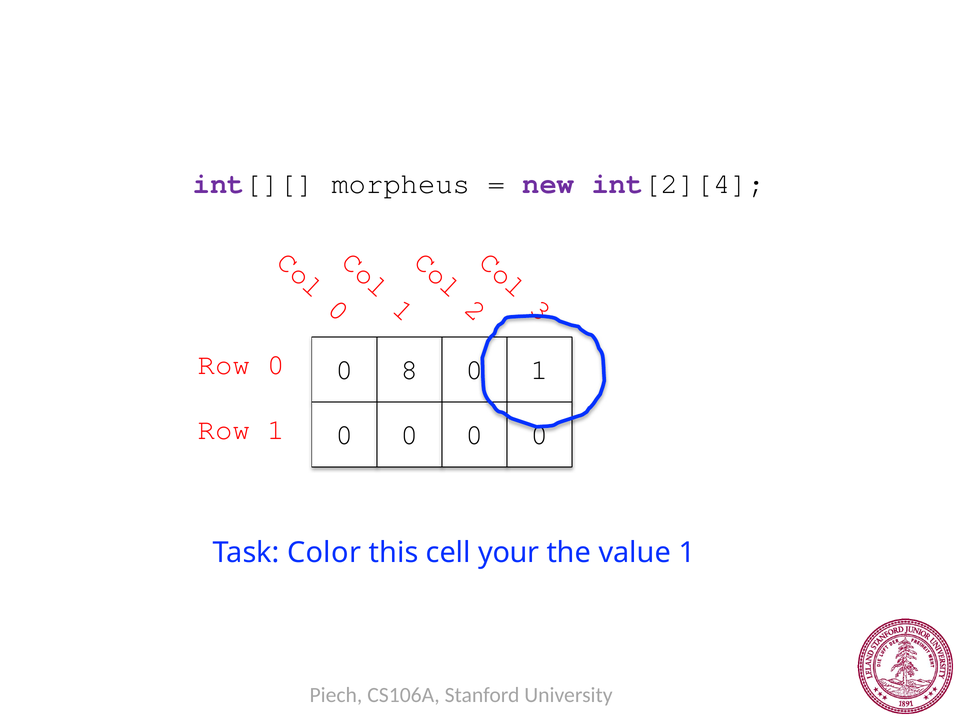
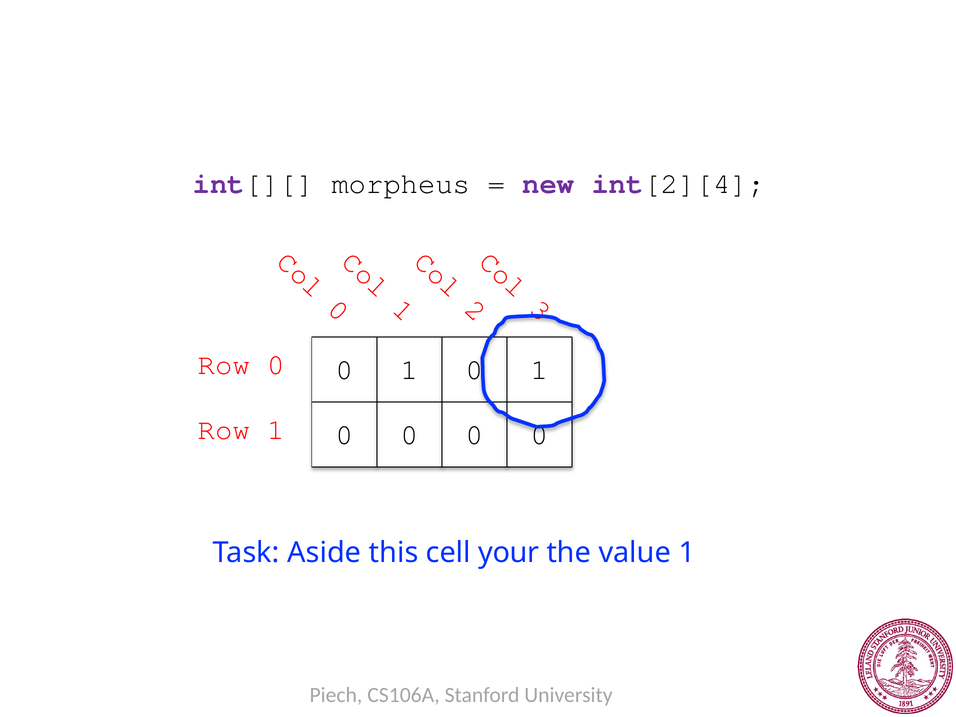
8 at (409, 369): 8 -> 1
Color: Color -> Aside
